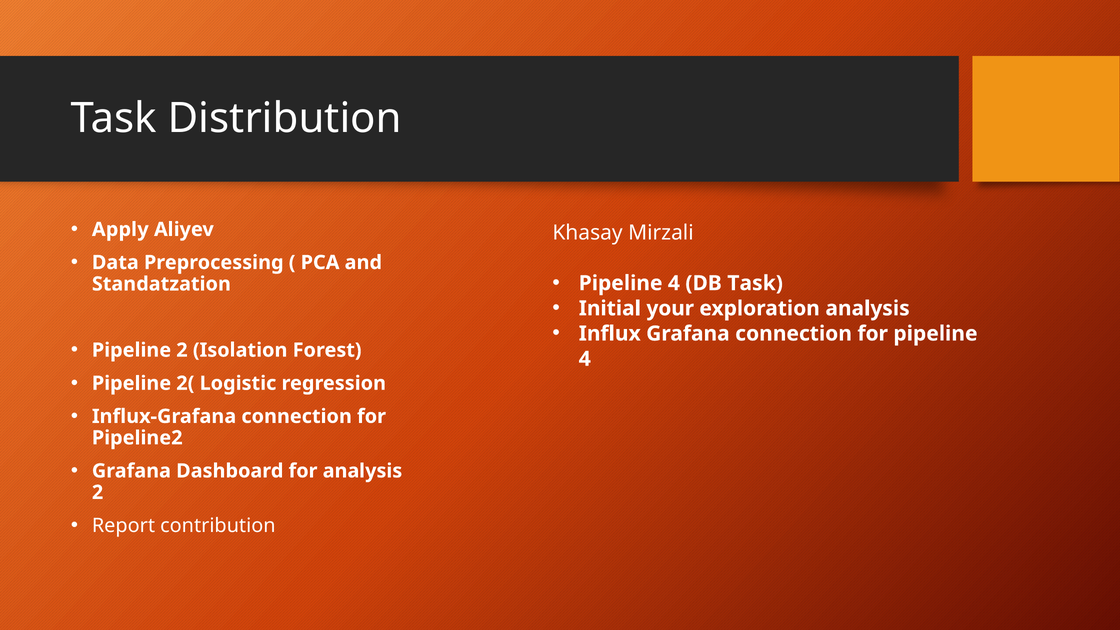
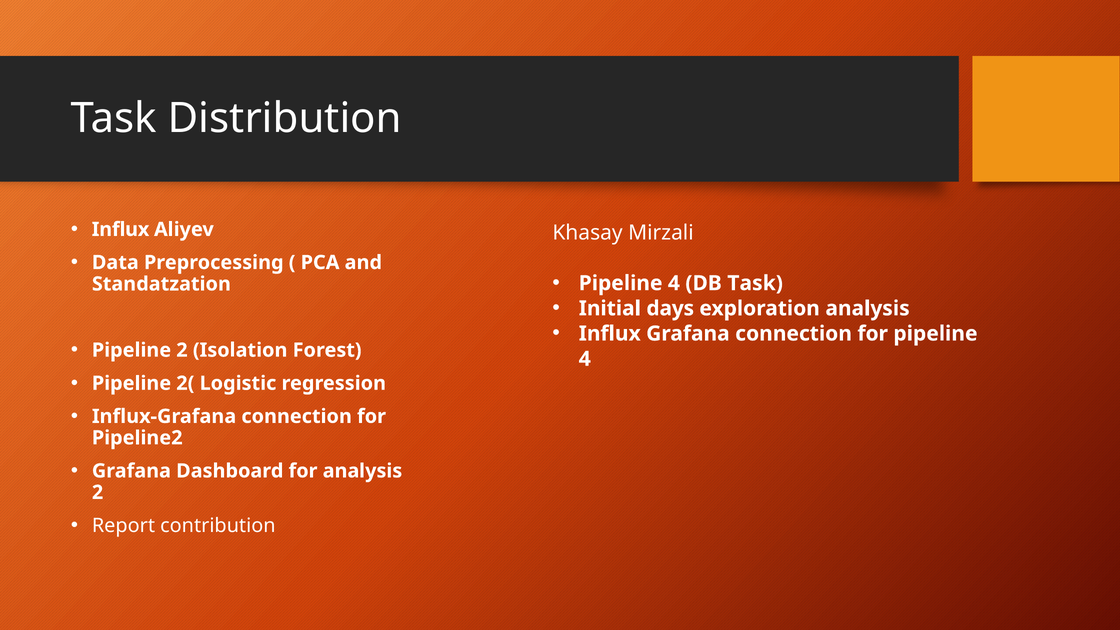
Apply at (120, 229): Apply -> Influx
your: your -> days
